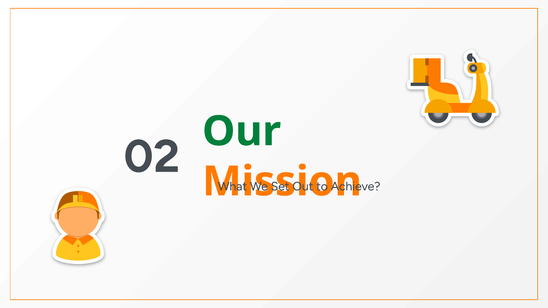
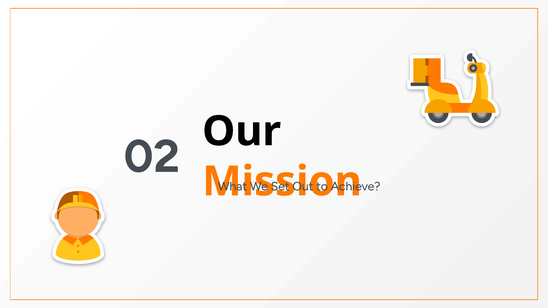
Our colour: green -> black
